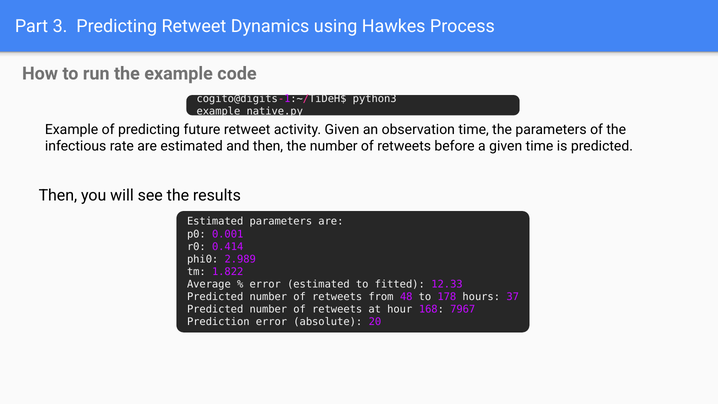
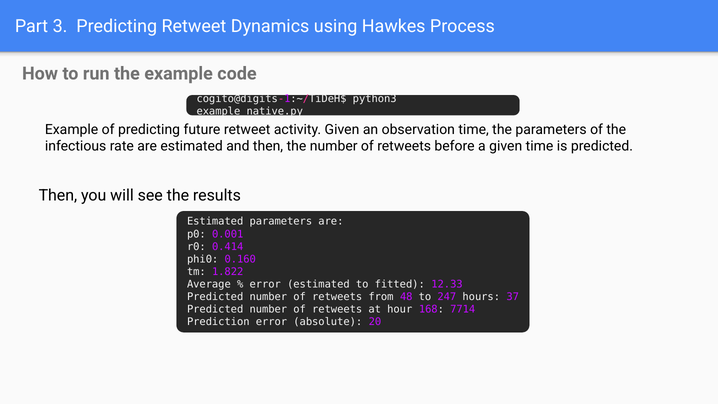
2.989: 2.989 -> 0.160
178: 178 -> 247
7967: 7967 -> 7714
